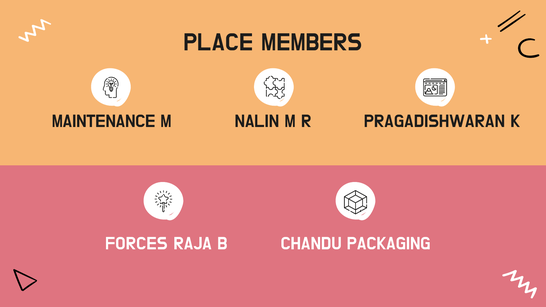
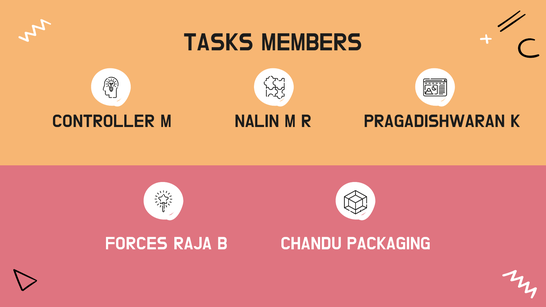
PLACE: PLACE -> TASKS
MAINTENANCE: MAINTENANCE -> CONTROLLER
